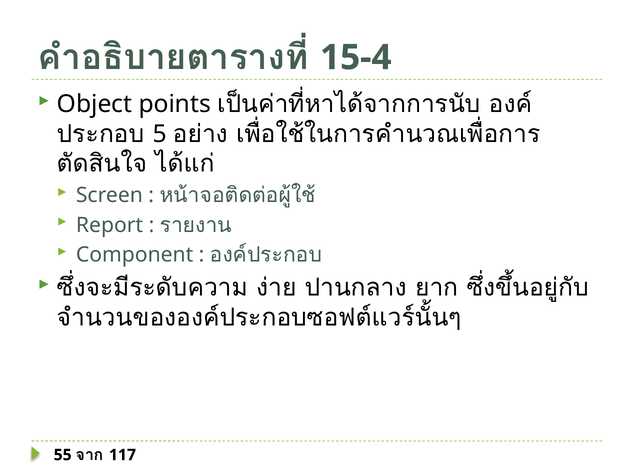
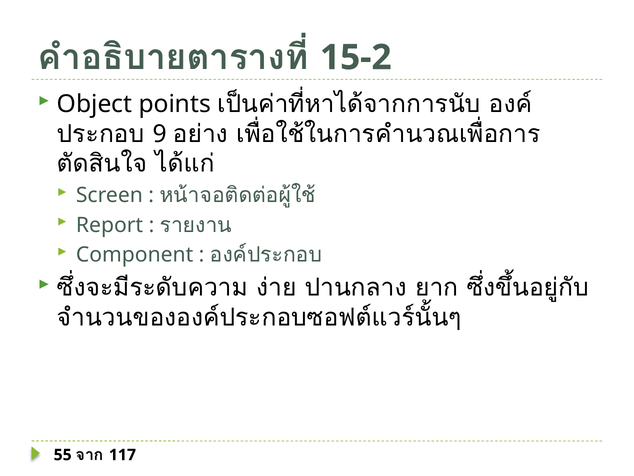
15-4: 15-4 -> 15-2
5: 5 -> 9
